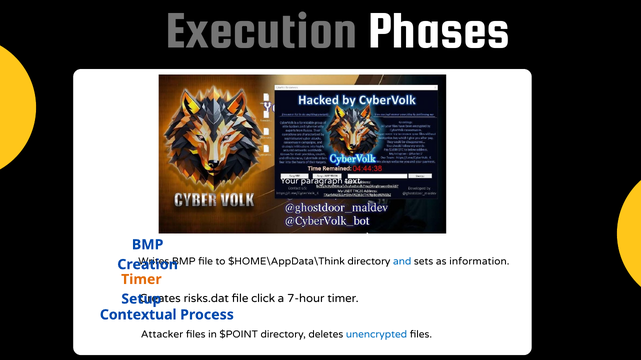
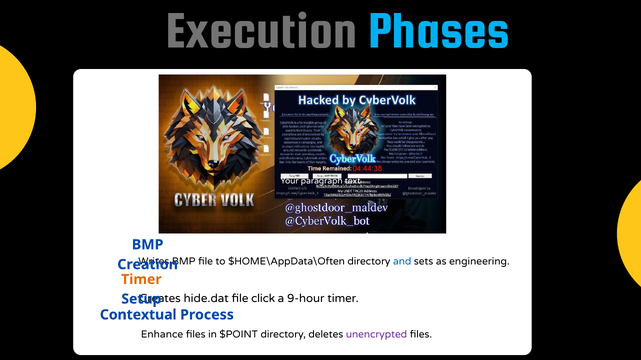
Phases colour: white -> light blue
$HOME\AppData\Think: $HOME\AppData\Think -> $HOME\AppData\Often
information: information -> engineering
risks.dat: risks.dat -> hide.dat
7-hour: 7-hour -> 9-hour
Attacker: Attacker -> Enhance
unencrypted colour: blue -> purple
